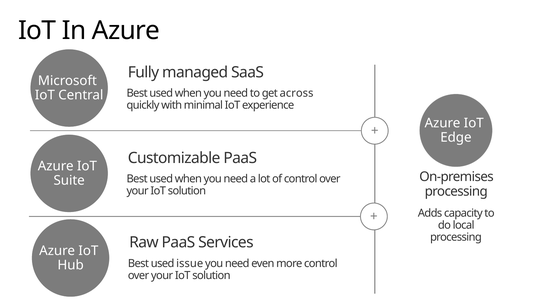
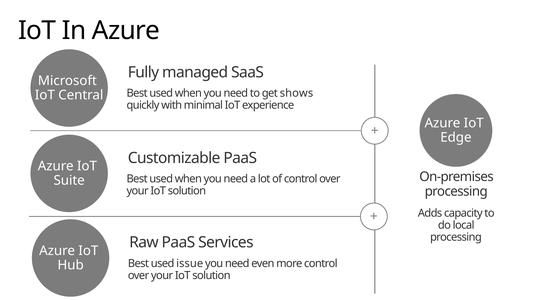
across: across -> shows
